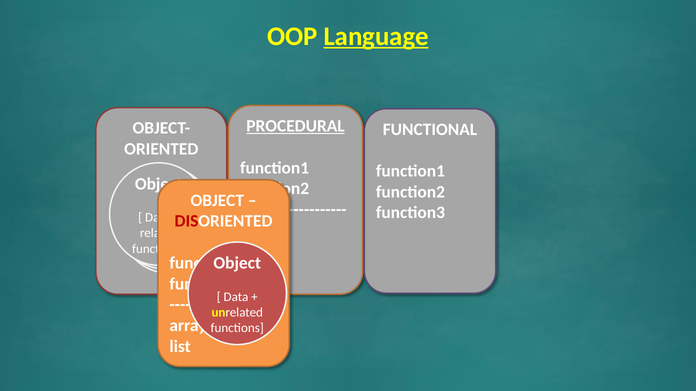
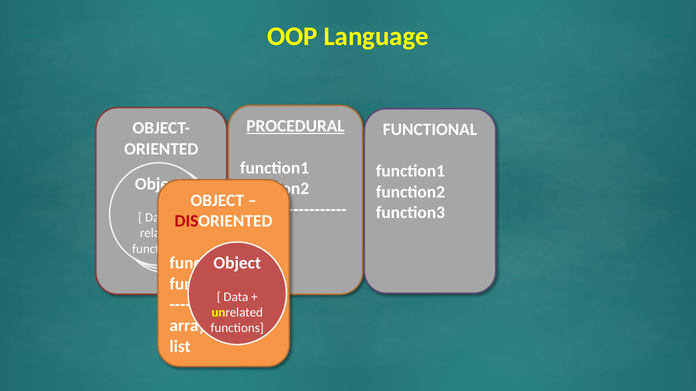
Language underline: present -> none
